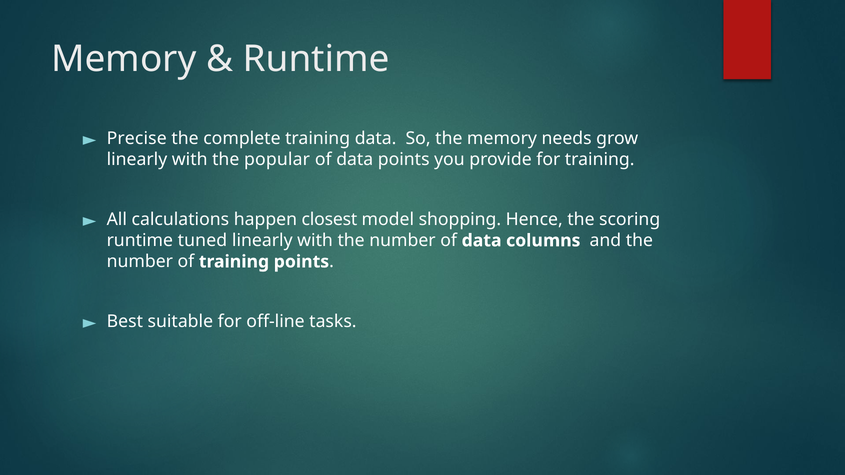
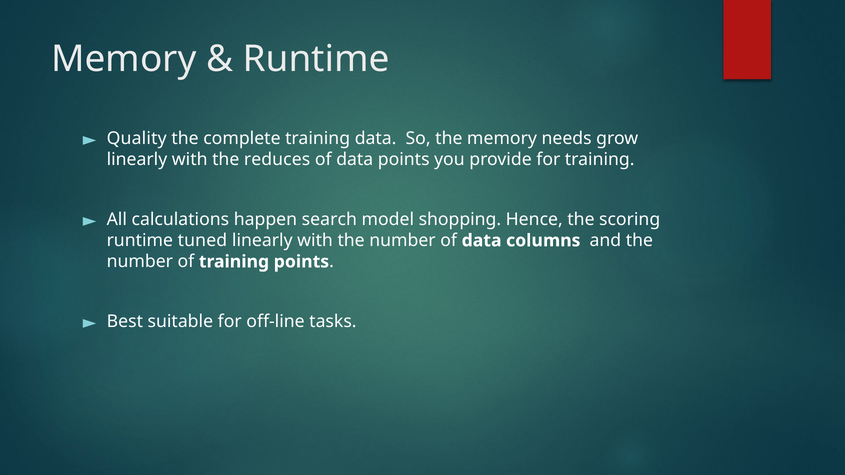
Precise: Precise -> Quality
popular: popular -> reduces
closest: closest -> search
